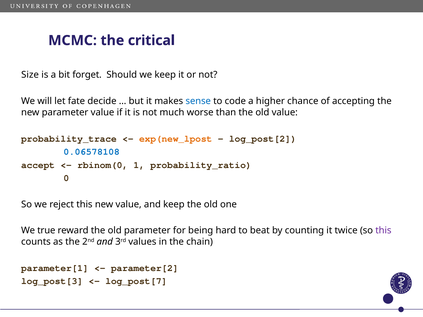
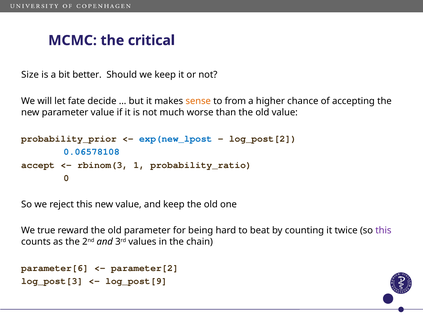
forget: forget -> better
sense colour: blue -> orange
code: code -> from
probability_trace: probability_trace -> probability_prior
exp(new_lpost colour: orange -> blue
rbinom(0: rbinom(0 -> rbinom(3
parameter[1: parameter[1 -> parameter[6
log_post[7: log_post[7 -> log_post[9
